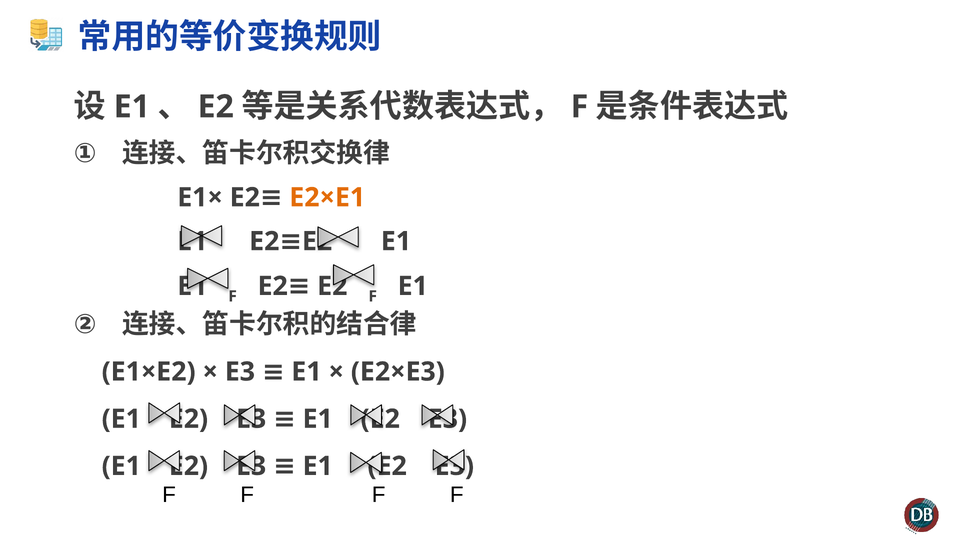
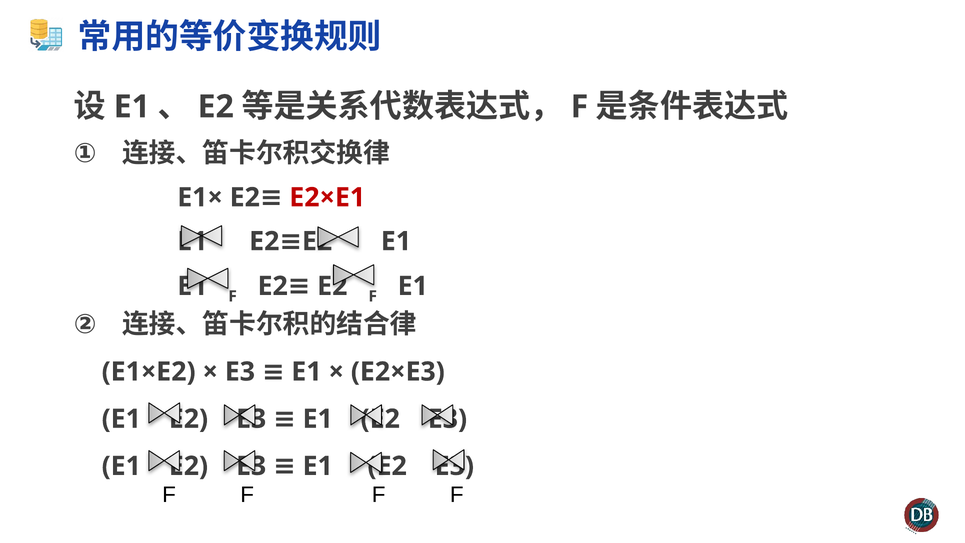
E2×E1 colour: orange -> red
